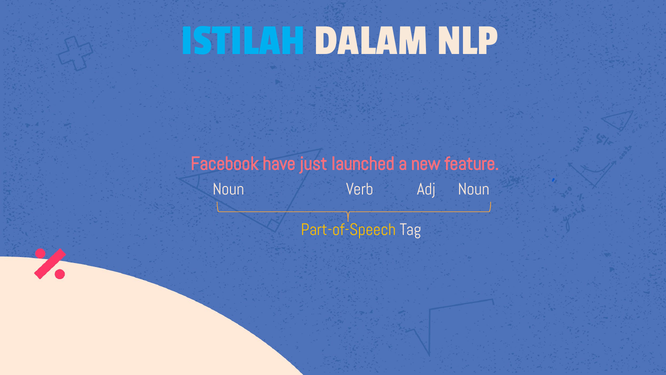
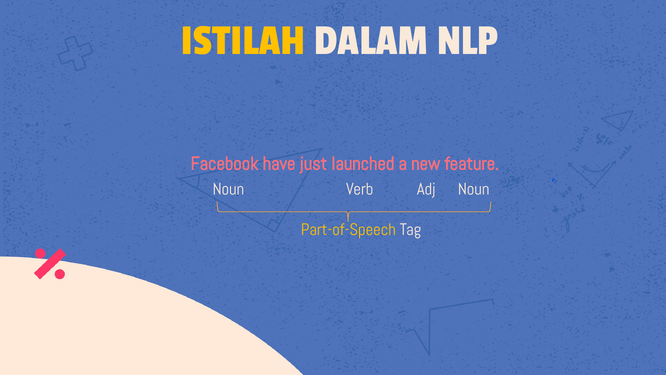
ISTILAH colour: light blue -> yellow
